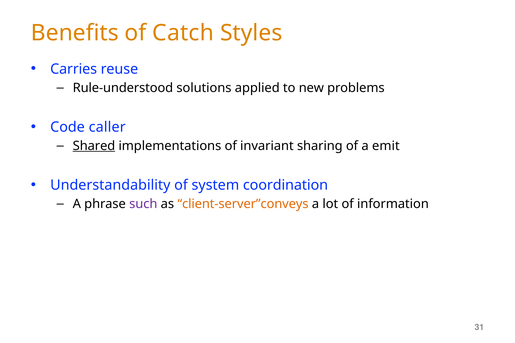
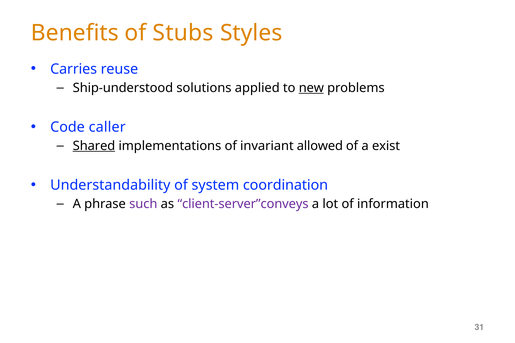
Catch: Catch -> Stubs
Rule-understood: Rule-understood -> Ship-understood
new underline: none -> present
sharing: sharing -> allowed
emit: emit -> exist
client-server”conveys colour: orange -> purple
